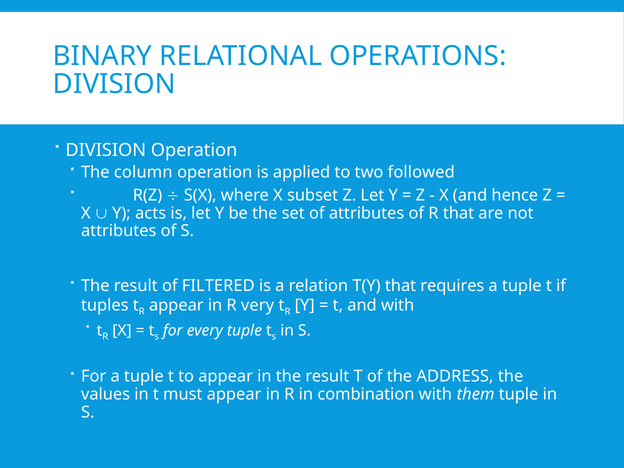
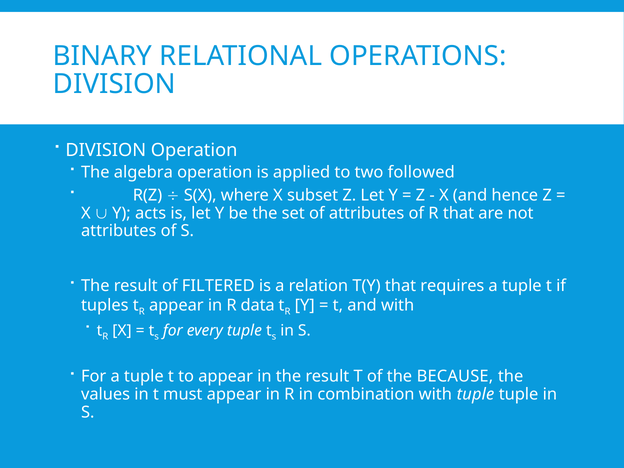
column: column -> algebra
very: very -> data
ADDRESS: ADDRESS -> BECAUSE
with them: them -> tuple
